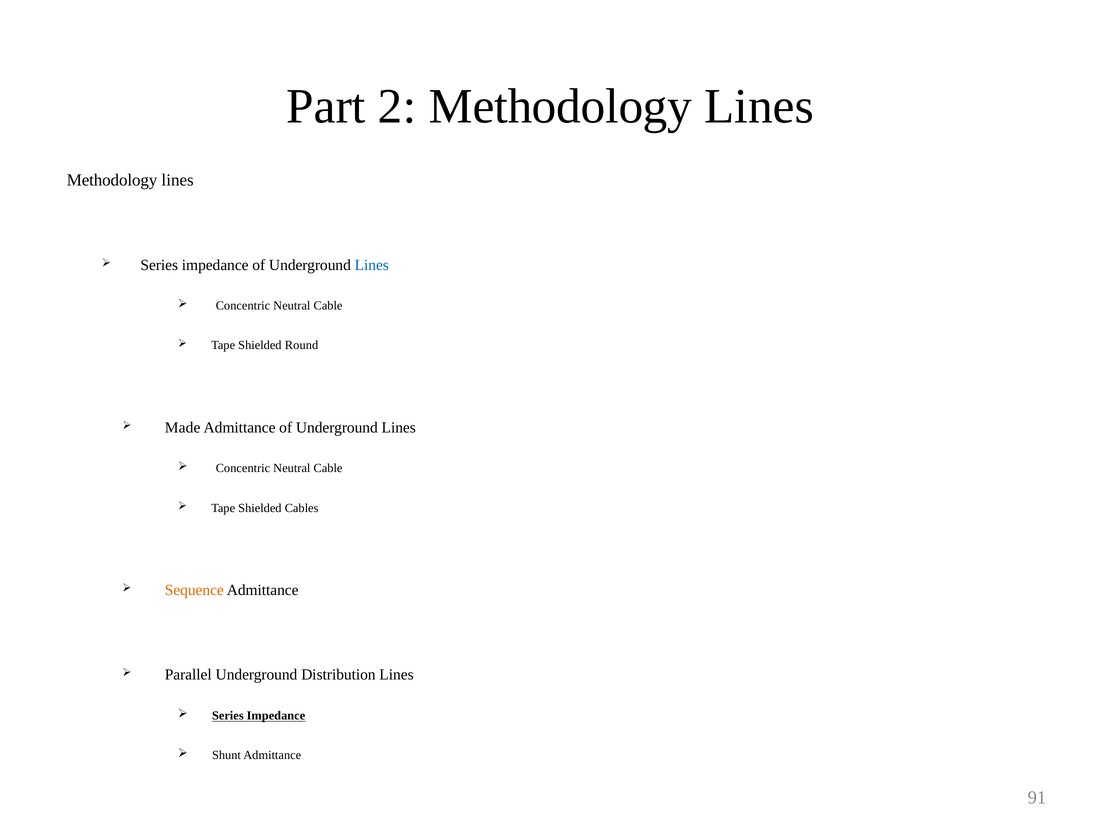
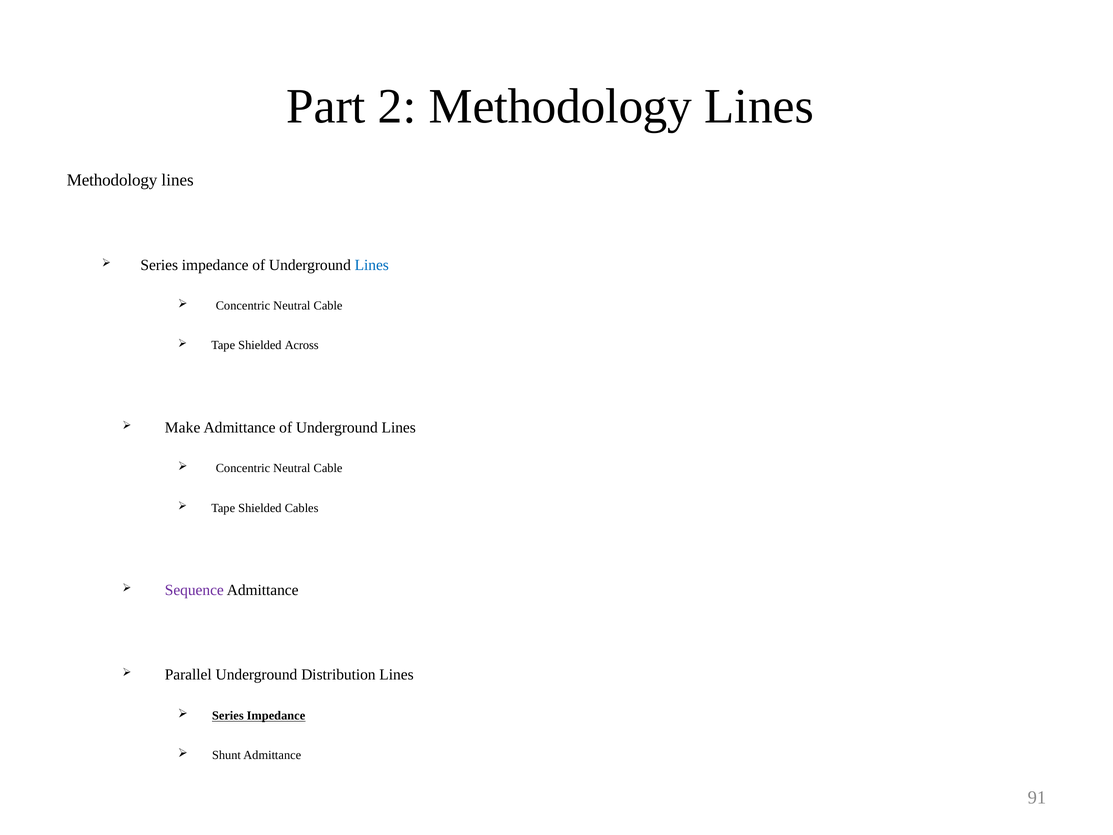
Round: Round -> Across
Made: Made -> Make
Sequence colour: orange -> purple
